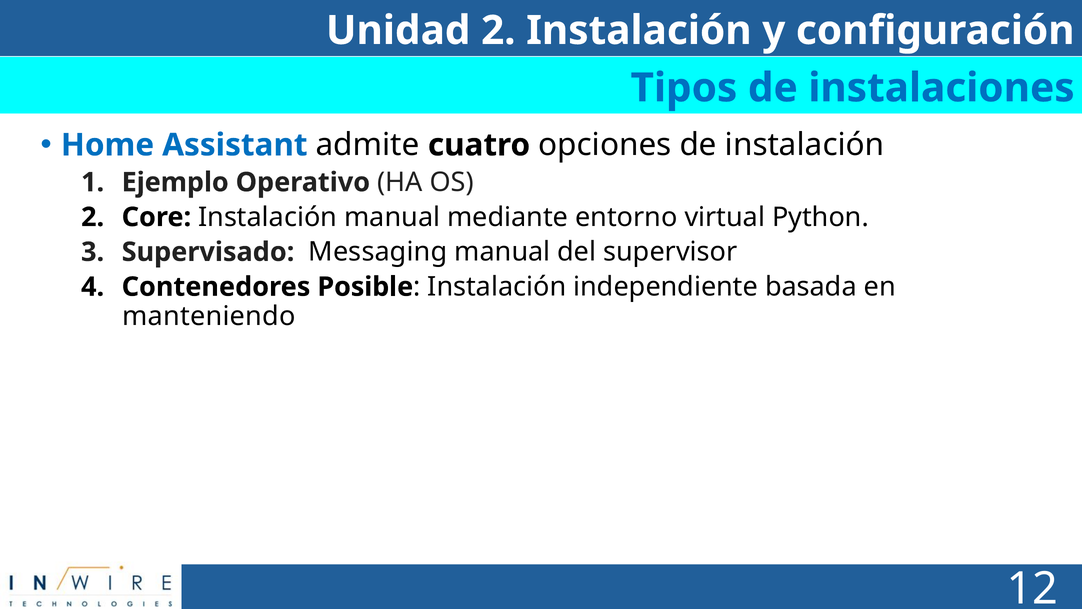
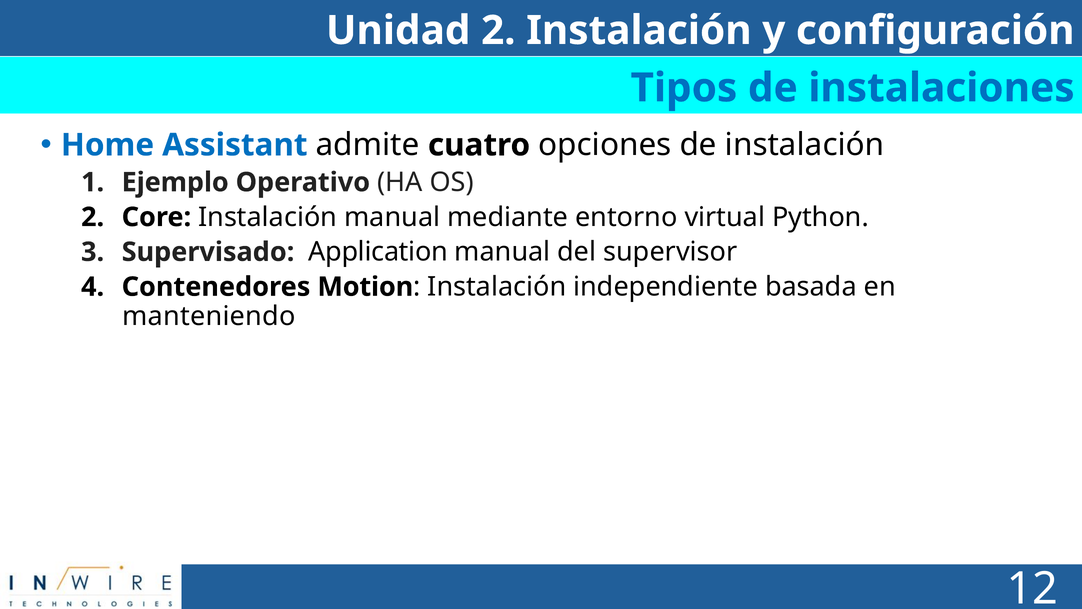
Messaging: Messaging -> Application
Posible: Posible -> Motion
